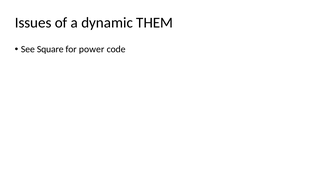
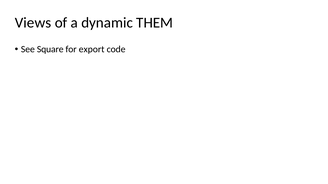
Issues: Issues -> Views
power: power -> export
